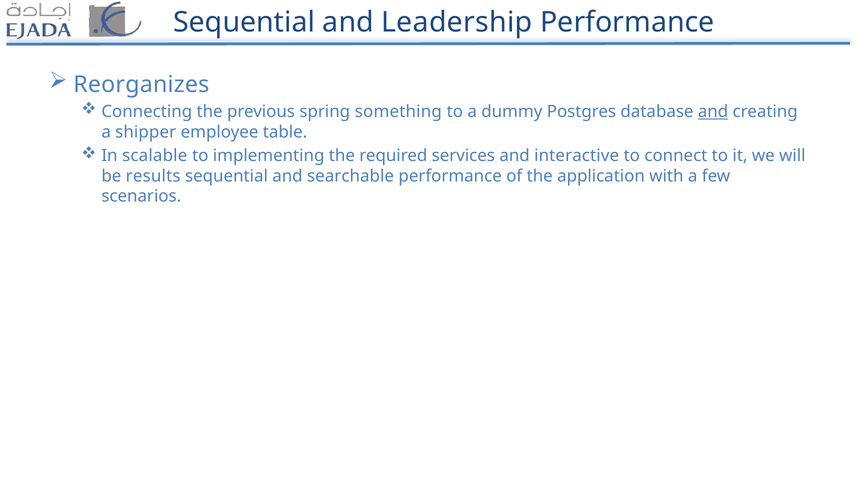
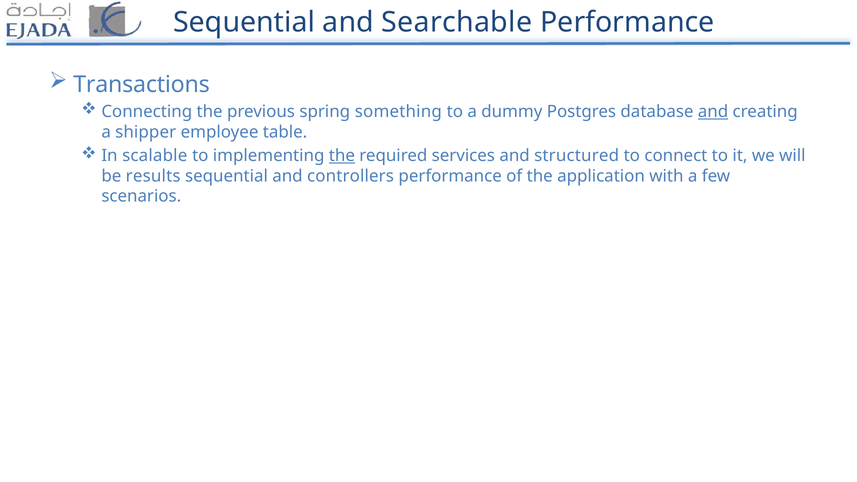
Leadership: Leadership -> Searchable
Reorganizes: Reorganizes -> Transactions
the at (342, 156) underline: none -> present
interactive: interactive -> structured
searchable: searchable -> controllers
